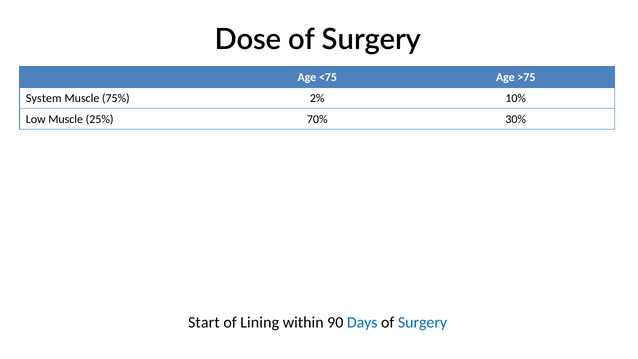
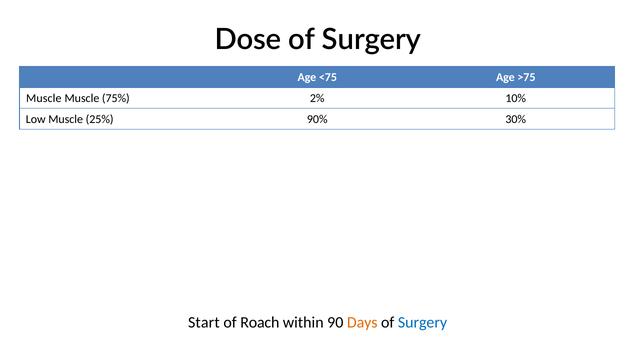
System at (44, 98): System -> Muscle
70%: 70% -> 90%
Lining: Lining -> Roach
Days colour: blue -> orange
